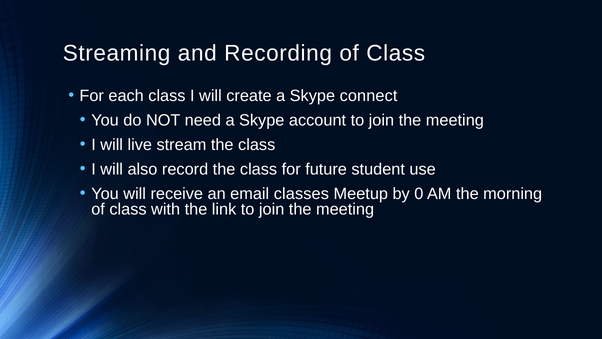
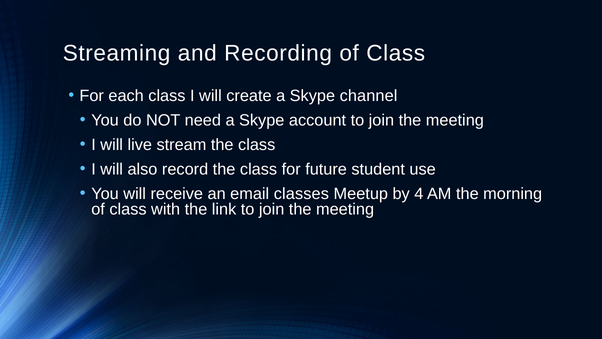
connect: connect -> channel
0: 0 -> 4
